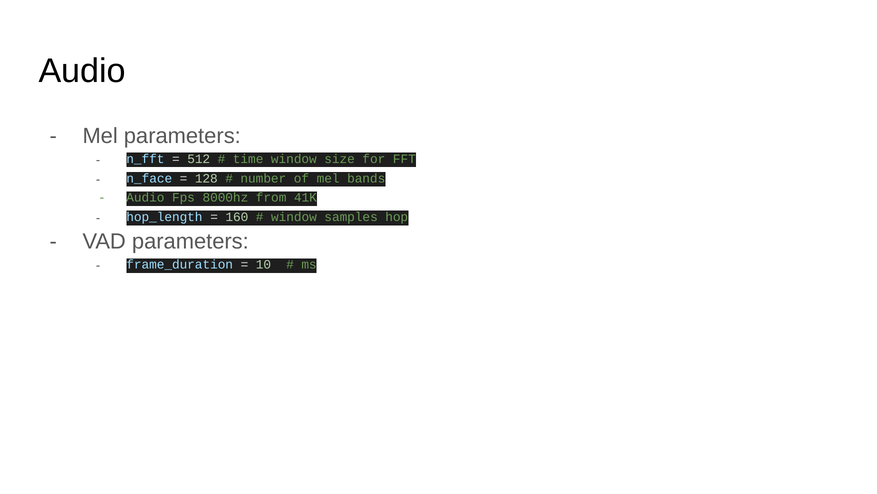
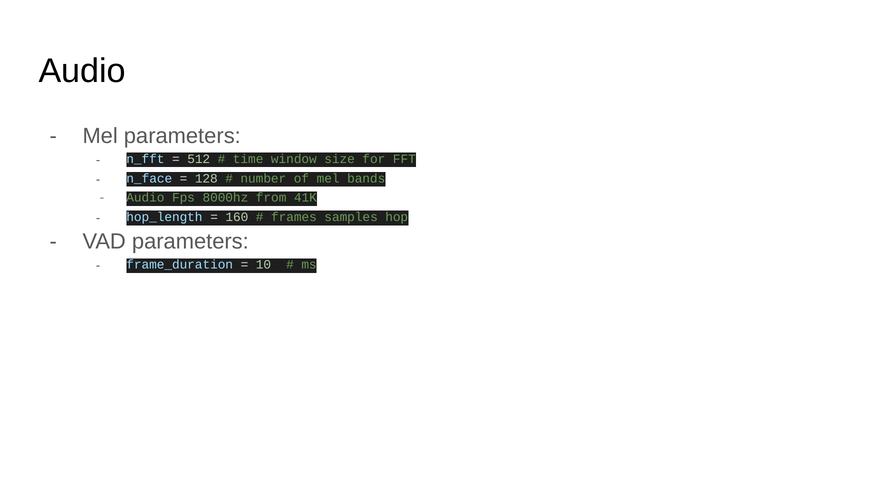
window at (294, 217): window -> frames
